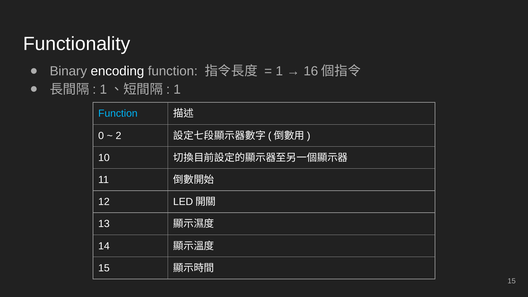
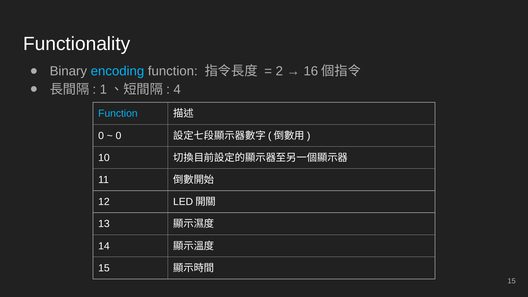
encoding colour: white -> light blue
1 at (279, 71): 1 -> 2
1 at (177, 89): 1 -> 4
2 at (118, 136): 2 -> 0
